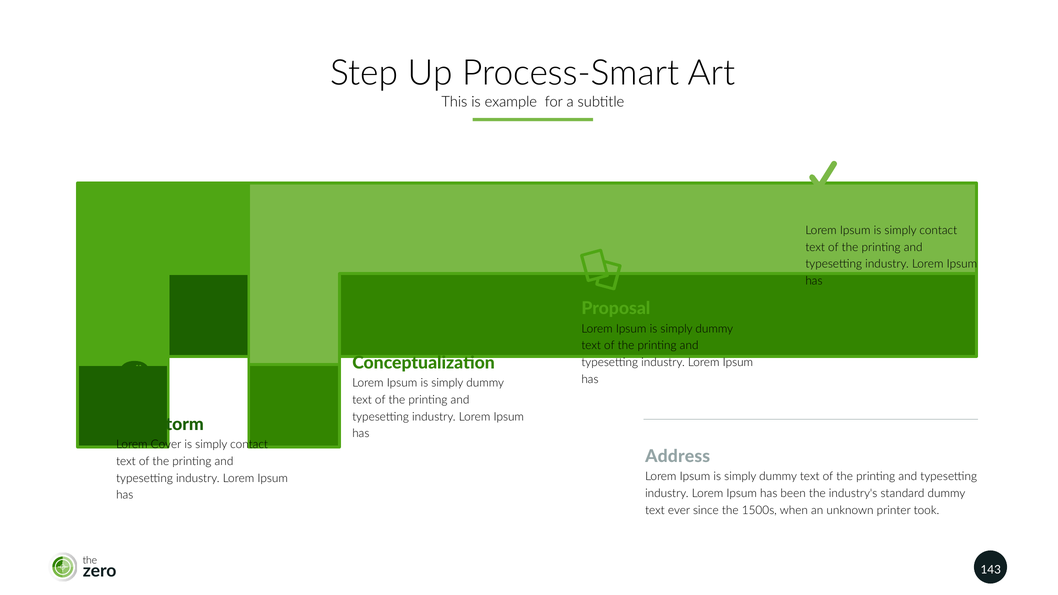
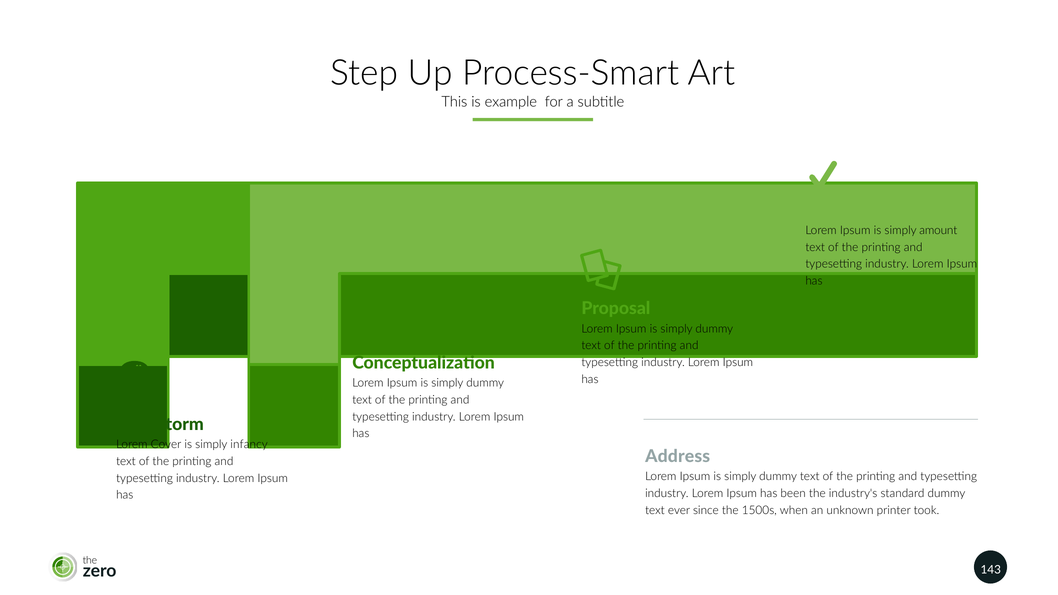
Ipsum is simply contact: contact -> amount
contact at (249, 445): contact -> infancy
